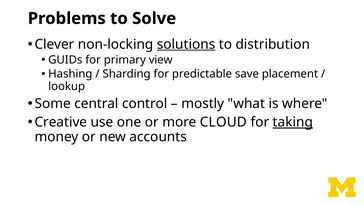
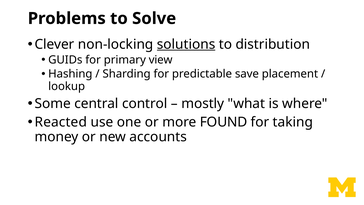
Creative: Creative -> Reacted
CLOUD: CLOUD -> FOUND
taking underline: present -> none
